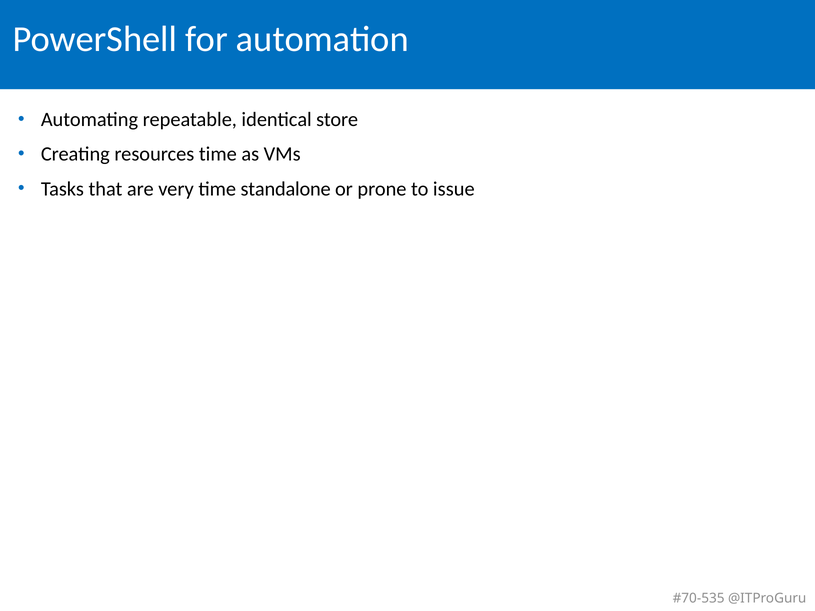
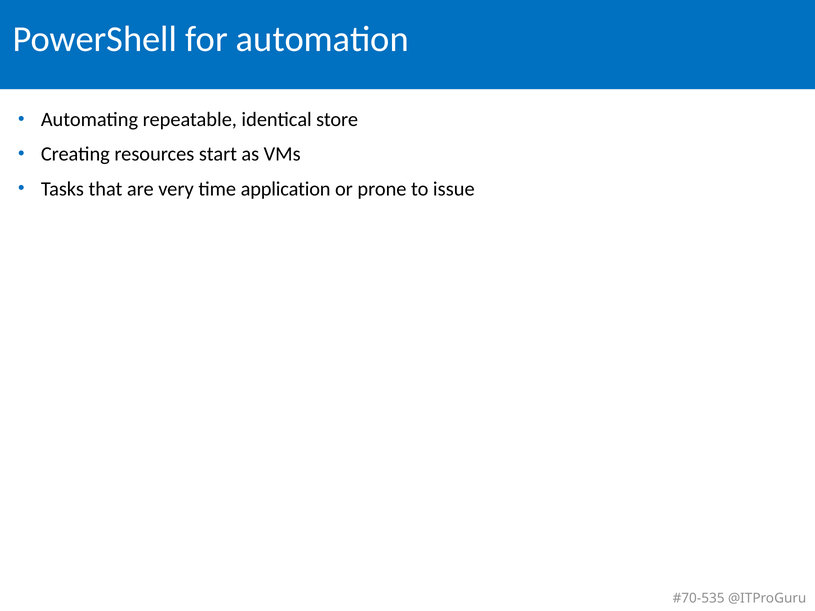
resources time: time -> start
standalone: standalone -> application
